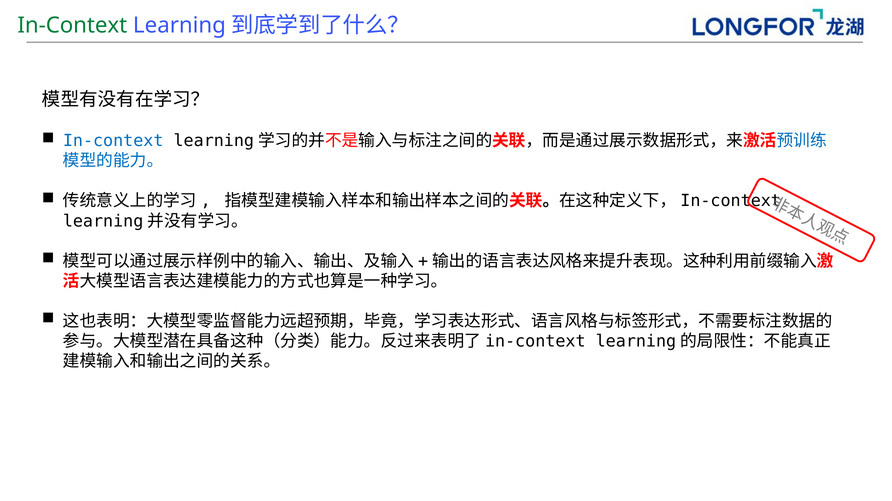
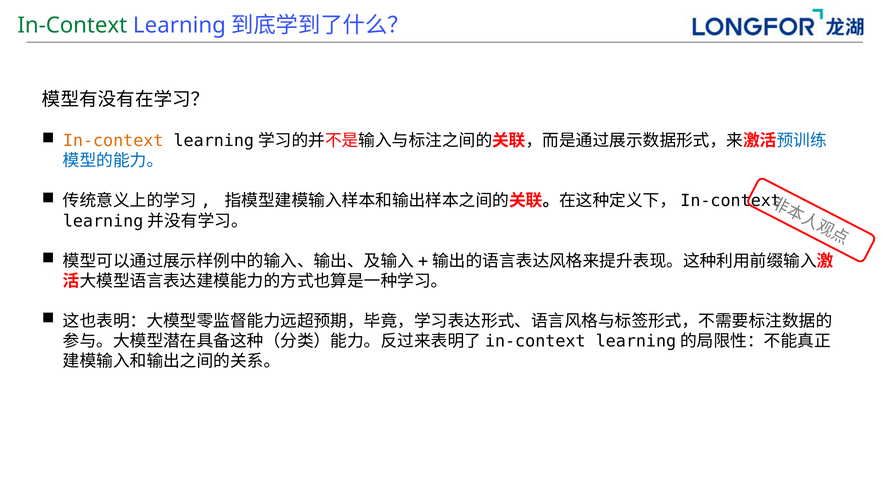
In-context at (113, 141) colour: blue -> orange
